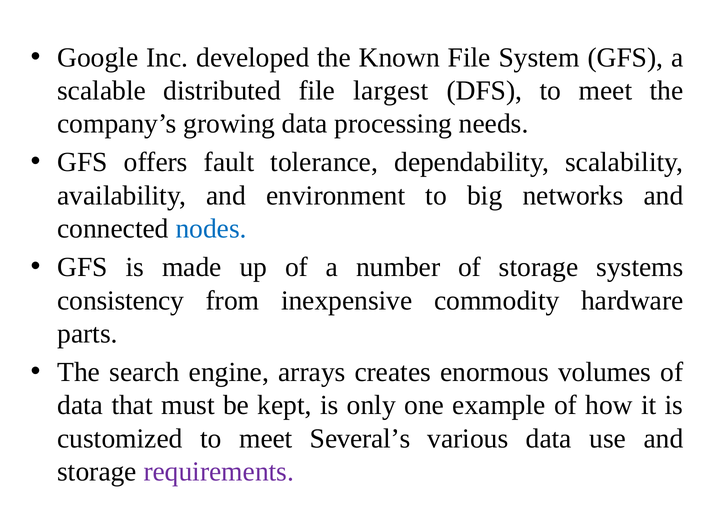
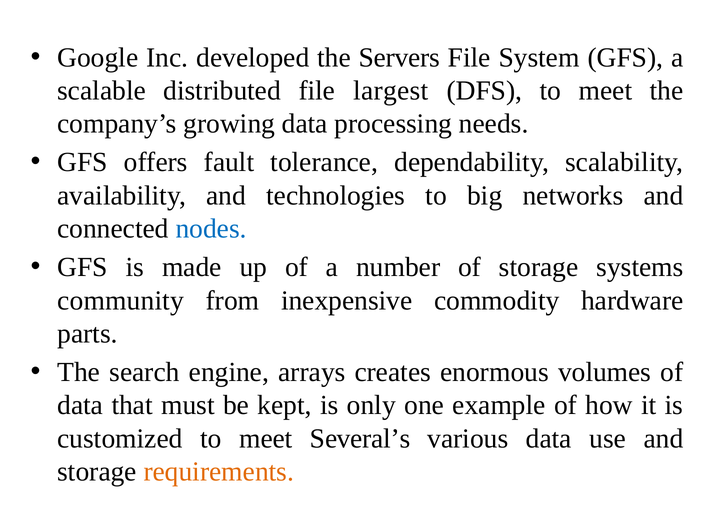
Known: Known -> Servers
environment: environment -> technologies
consistency: consistency -> community
requirements colour: purple -> orange
